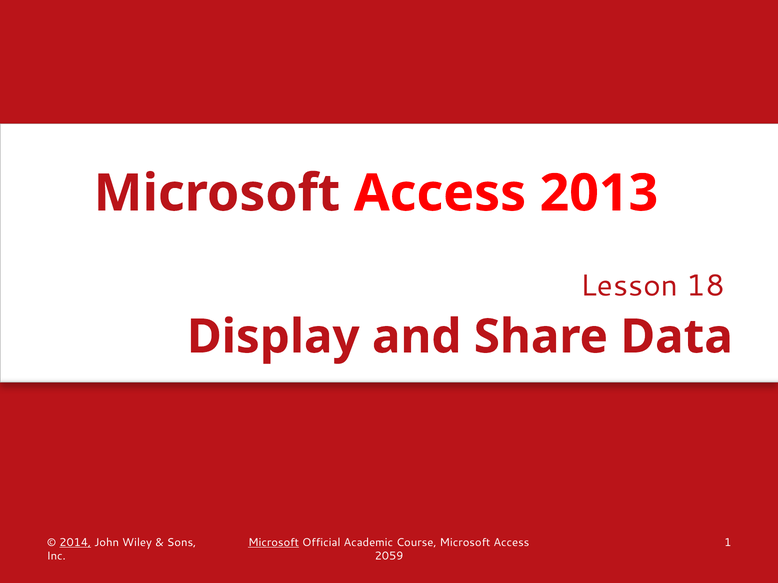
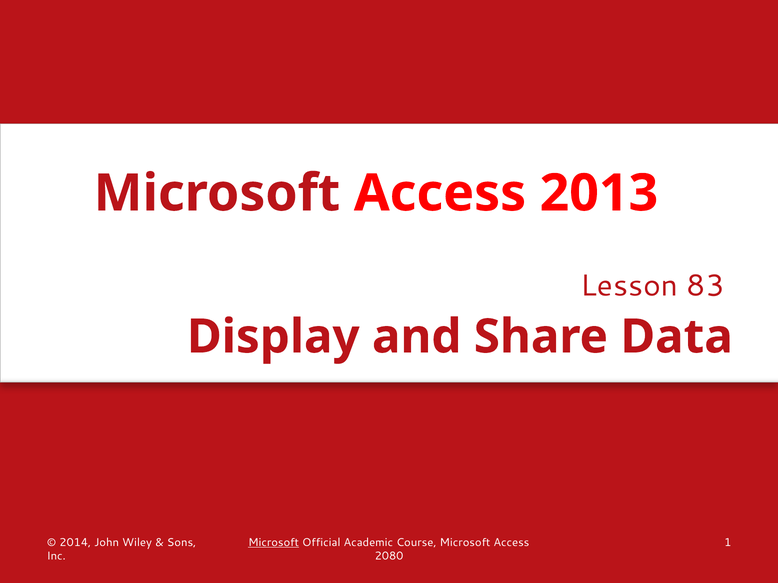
18: 18 -> 83
2014 underline: present -> none
2059: 2059 -> 2080
